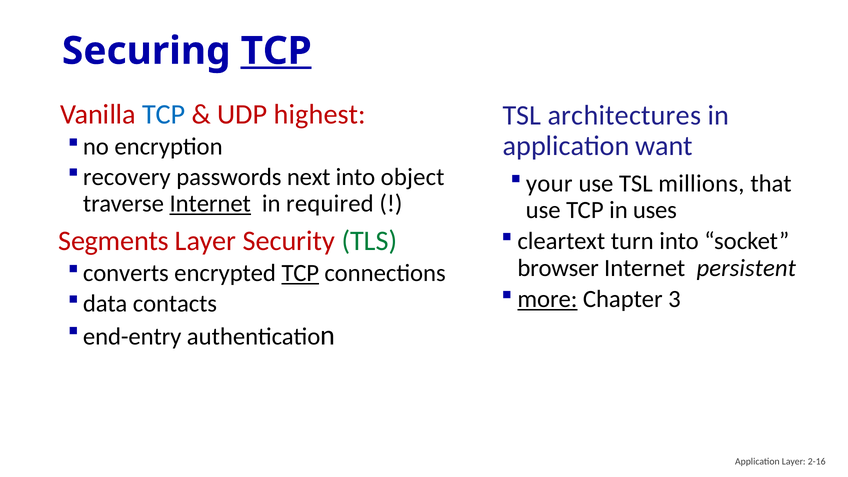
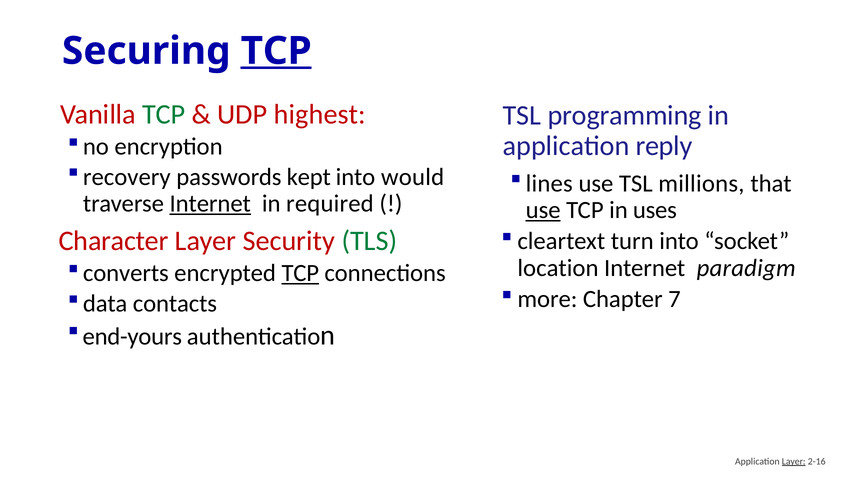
TCP at (164, 114) colour: blue -> green
architectures: architectures -> programming
want: want -> reply
next: next -> kept
object: object -> would
your: your -> lines
use at (543, 210) underline: none -> present
Segments: Segments -> Character
browser: browser -> location
persistent: persistent -> paradigm
more underline: present -> none
3: 3 -> 7
end-entry: end-entry -> end-yours
Layer at (794, 461) underline: none -> present
